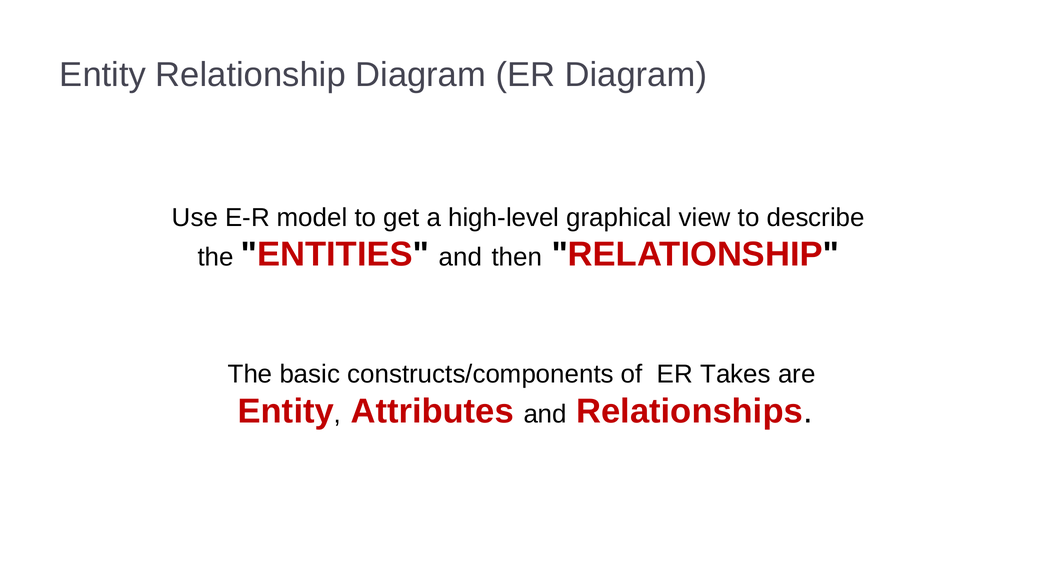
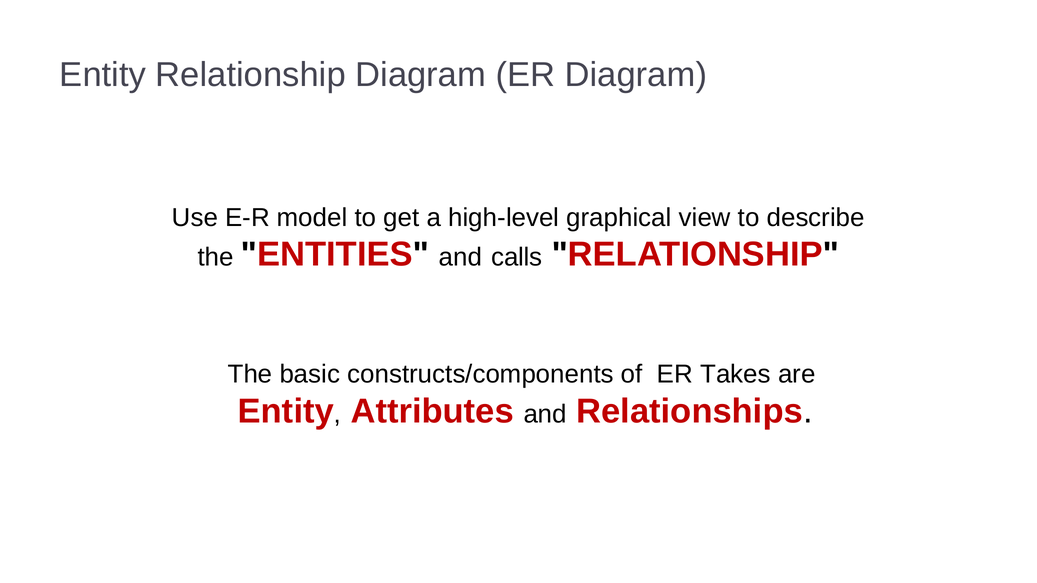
then: then -> calls
